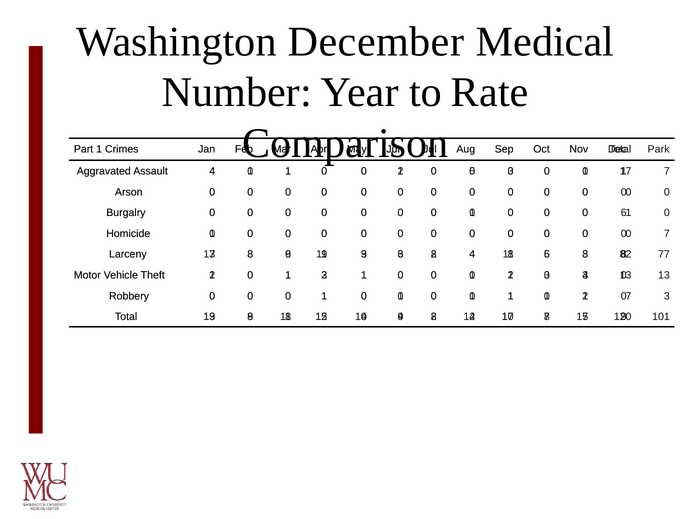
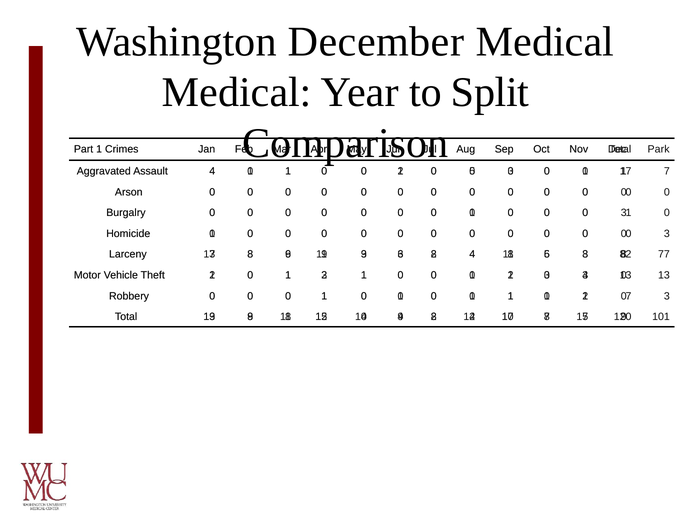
Number at (237, 92): Number -> Medical
Rate: Rate -> Split
6 at (624, 213): 6 -> 3
7 at (667, 233): 7 -> 3
